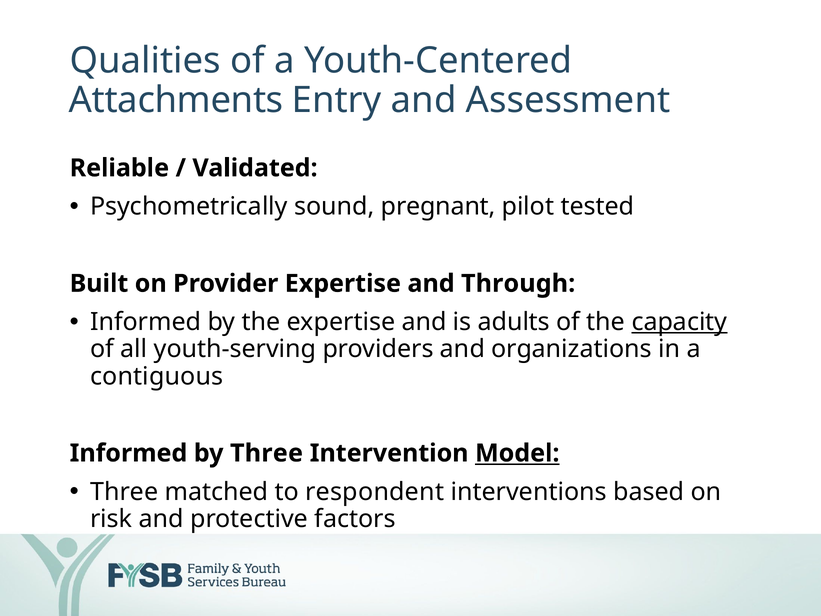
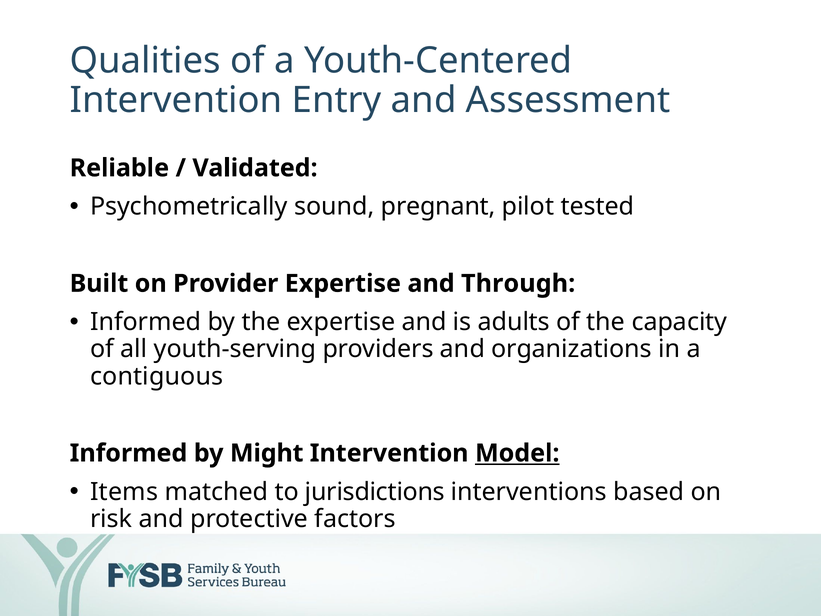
Attachments at (176, 100): Attachments -> Intervention
capacity underline: present -> none
by Three: Three -> Might
Three at (124, 492): Three -> Items
respondent: respondent -> jurisdictions
